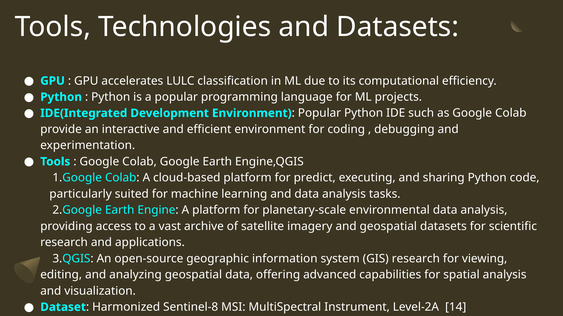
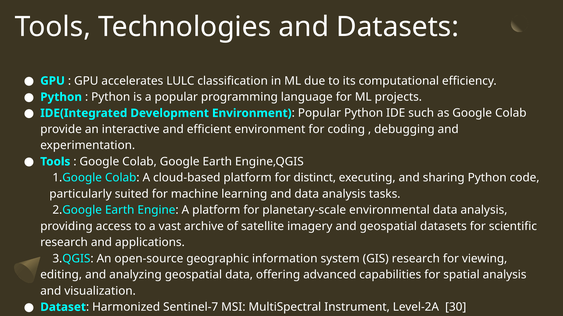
predict: predict -> distinct
Sentinel-8: Sentinel-8 -> Sentinel-7
14: 14 -> 30
